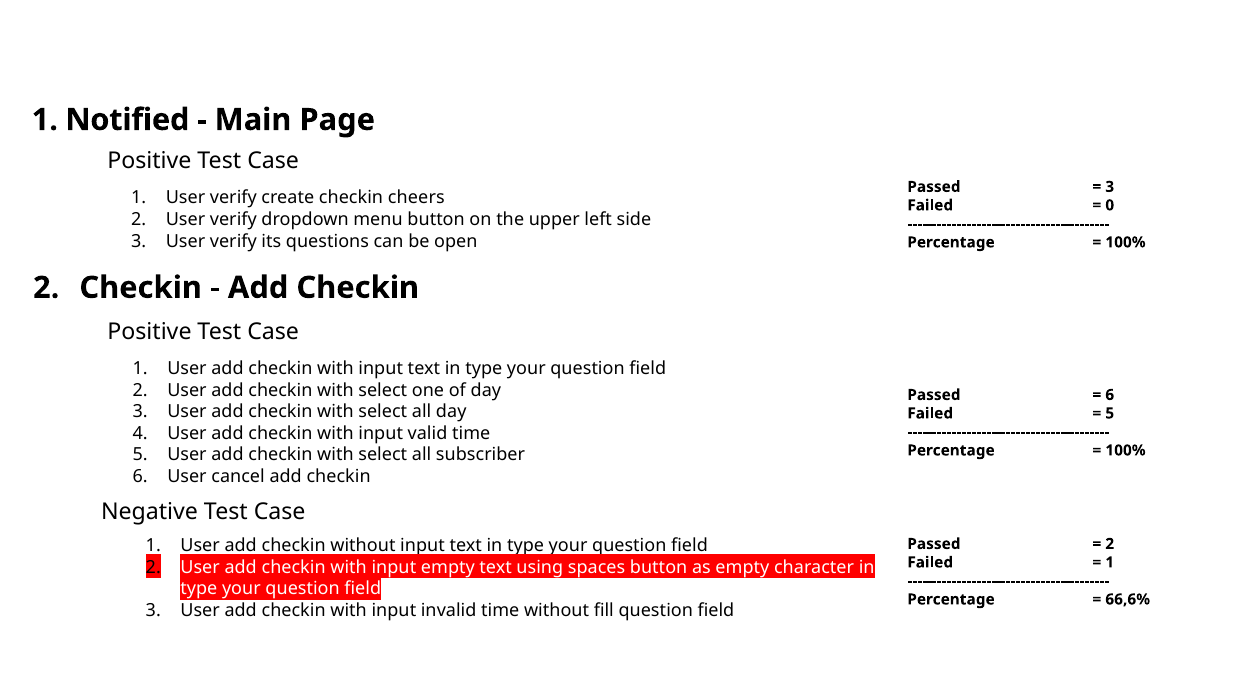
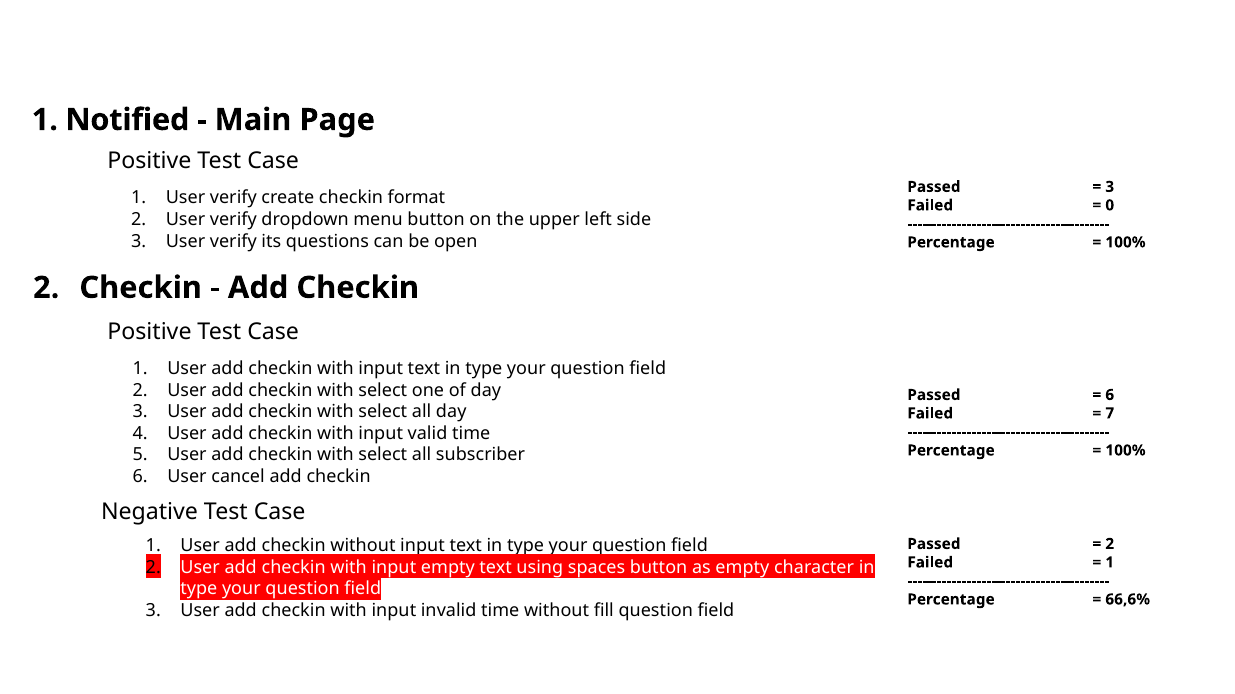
cheers: cheers -> format
5 at (1110, 414): 5 -> 7
